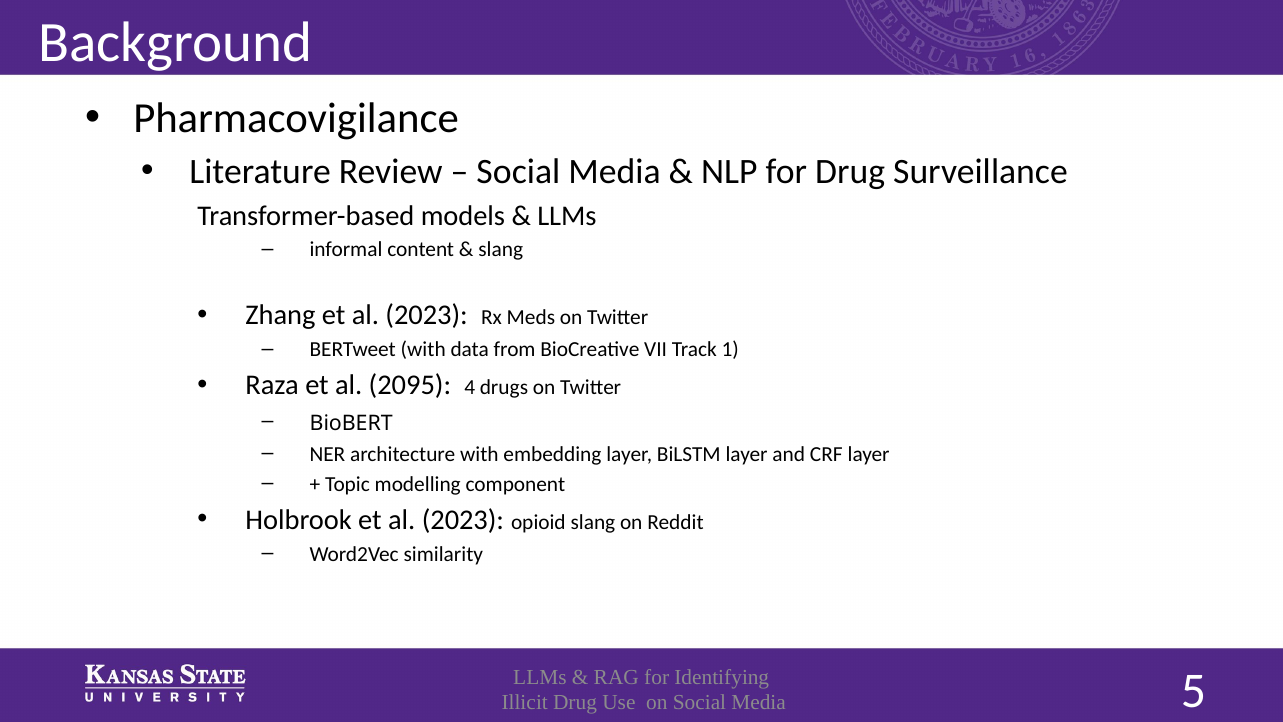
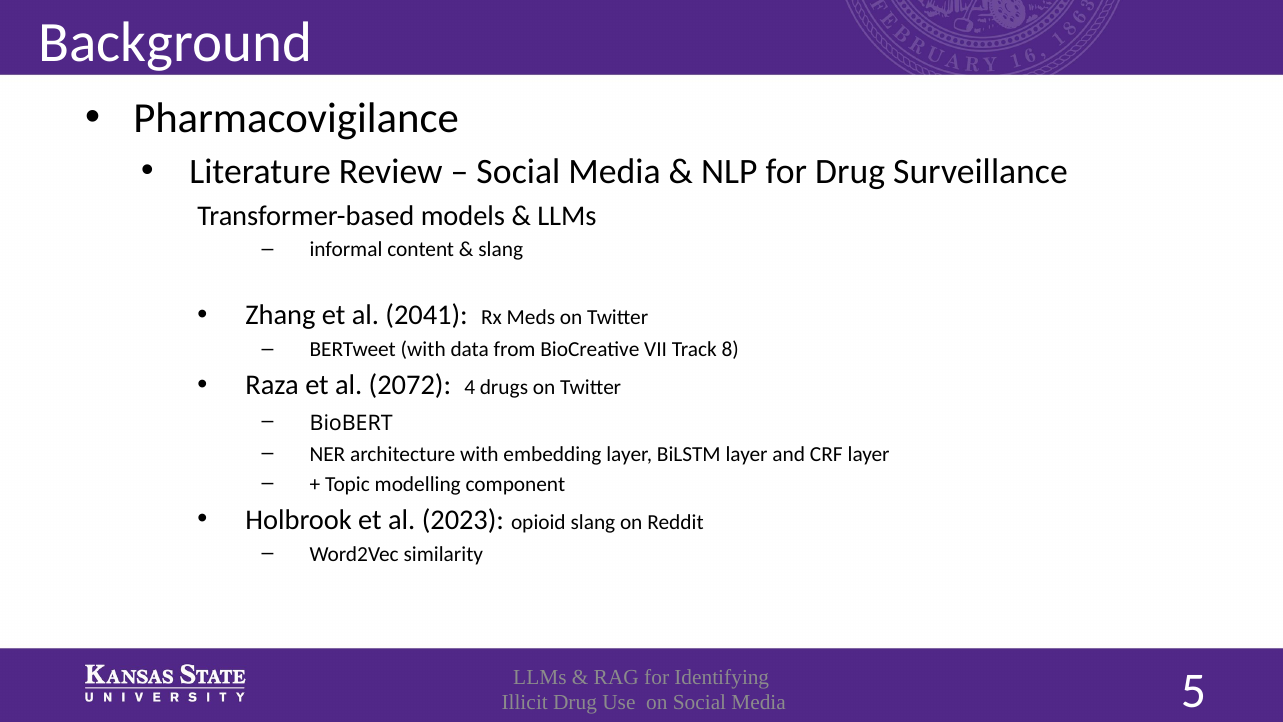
Zhang et al 2023: 2023 -> 2041
1: 1 -> 8
2095: 2095 -> 2072
